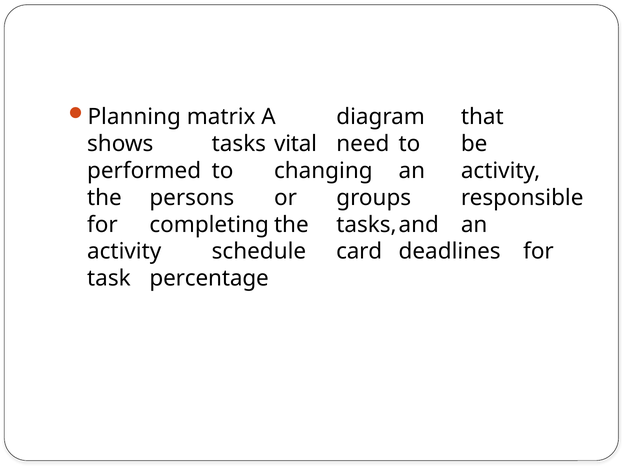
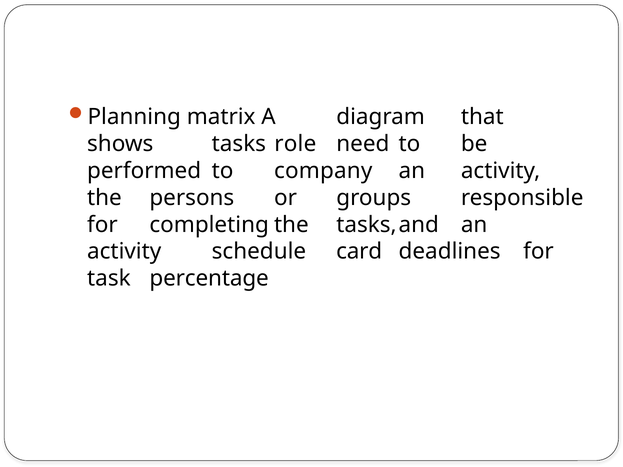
vital: vital -> role
changing: changing -> company
